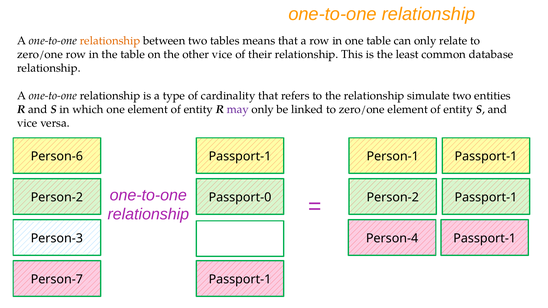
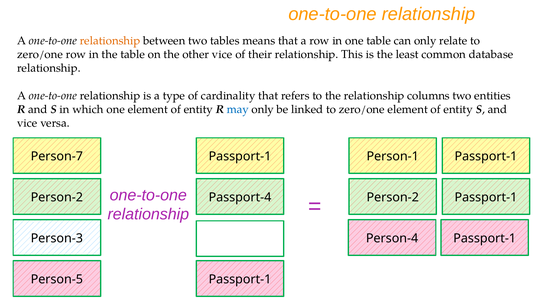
simulate: simulate -> columns
may colour: purple -> blue
Person-6: Person-6 -> Person-7
Passport-0: Passport-0 -> Passport-4
Person-7: Person-7 -> Person-5
